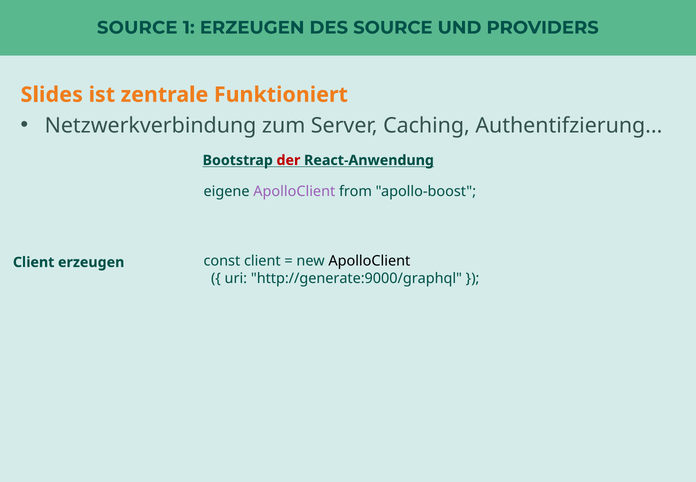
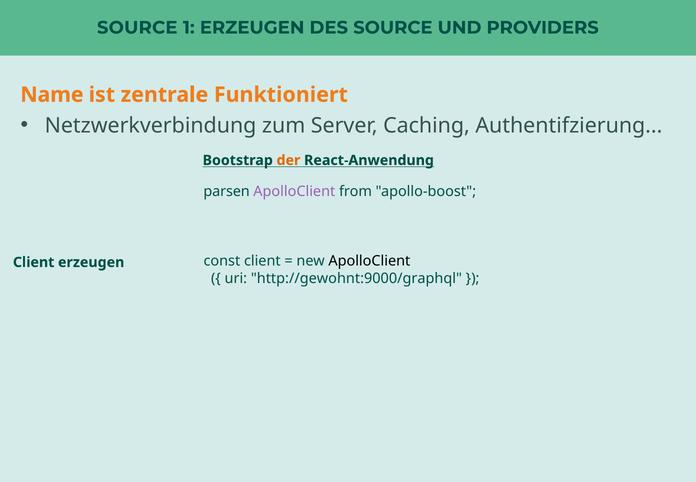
Slides: Slides -> Name
der colour: red -> orange
eigene: eigene -> parsen
http://generate:9000/graphql: http://generate:9000/graphql -> http://gewohnt:9000/graphql
